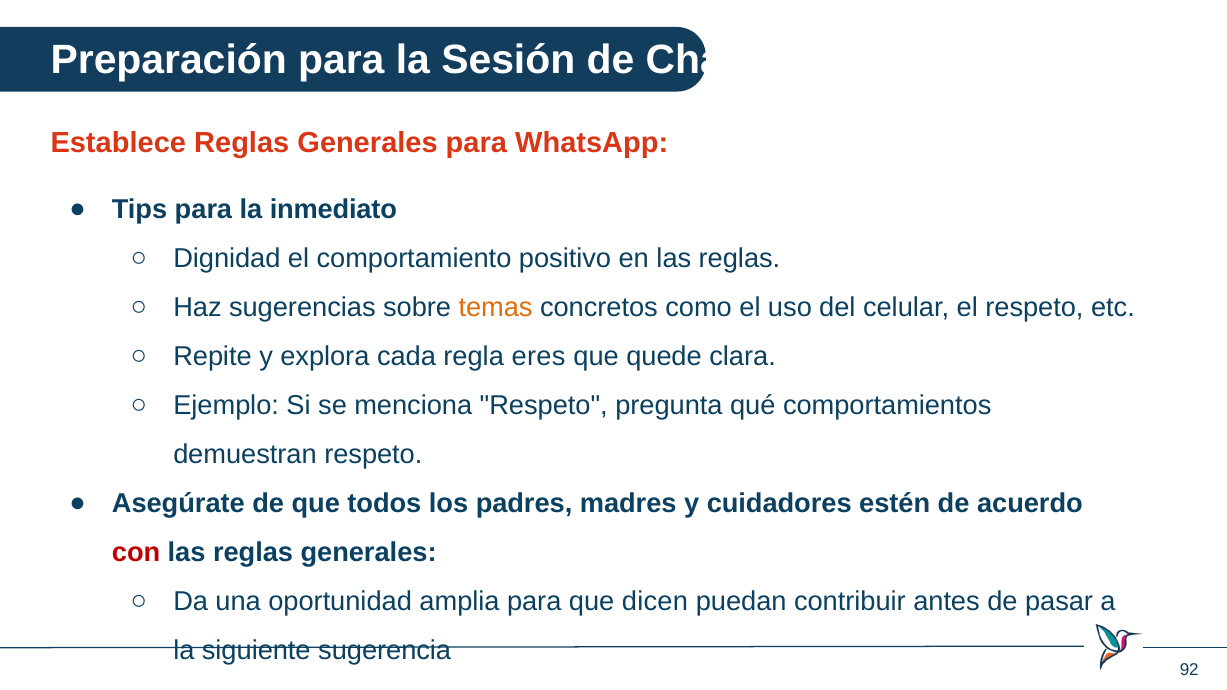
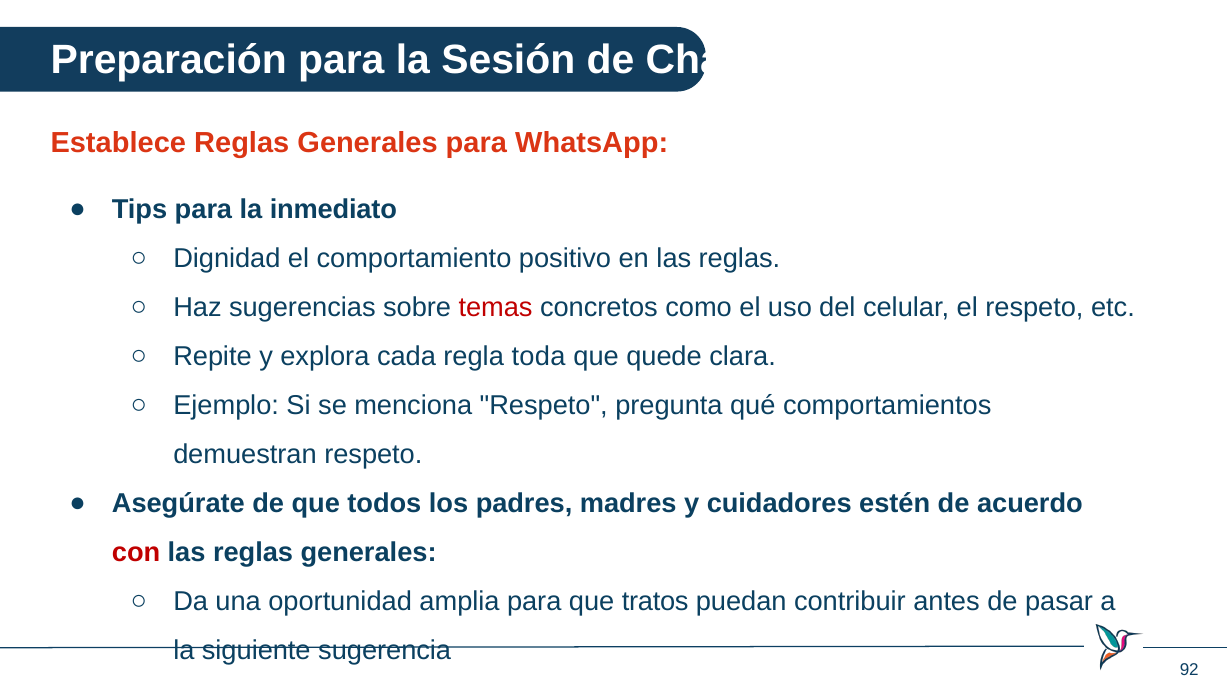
temas colour: orange -> red
eres: eres -> toda
dicen: dicen -> tratos
